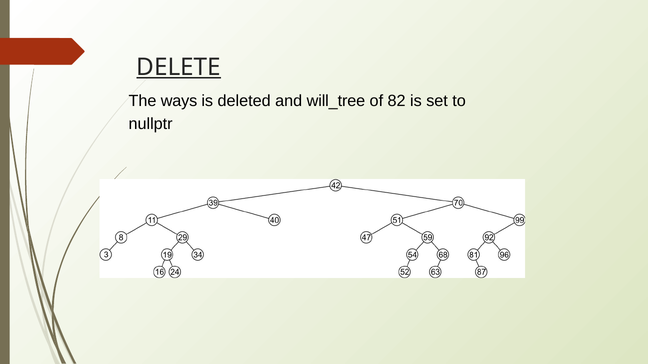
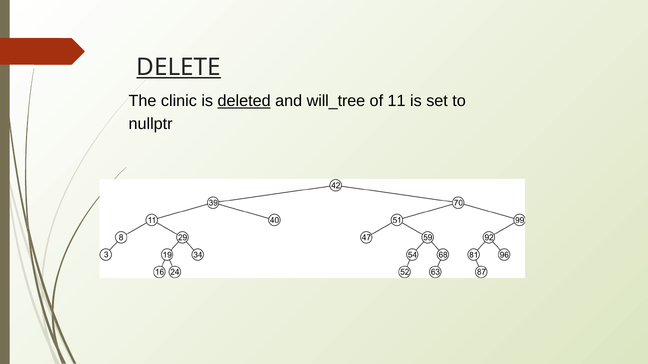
ways: ways -> clinic
deleted underline: none -> present
82: 82 -> 11
